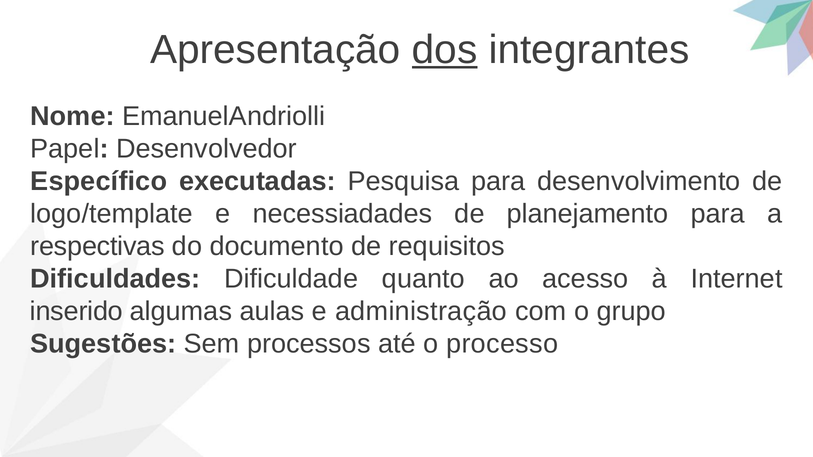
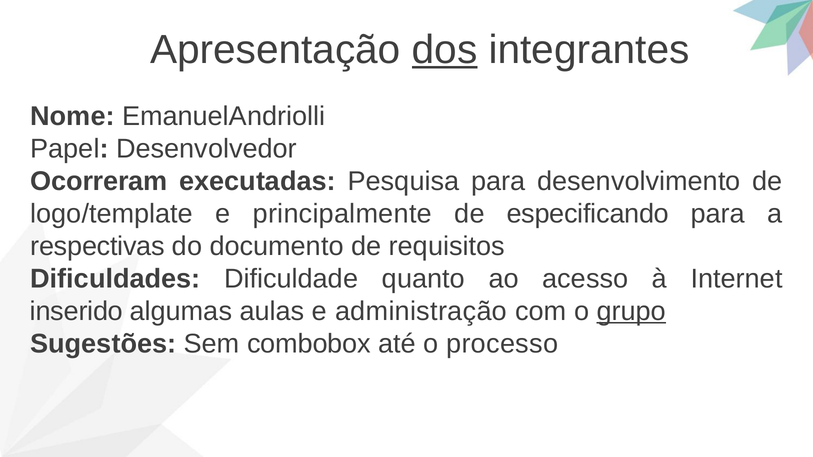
Específico: Específico -> Ocorreram
necessiadades: necessiadades -> principalmente
planejamento: planejamento -> especificando
grupo underline: none -> present
processos: processos -> combobox
